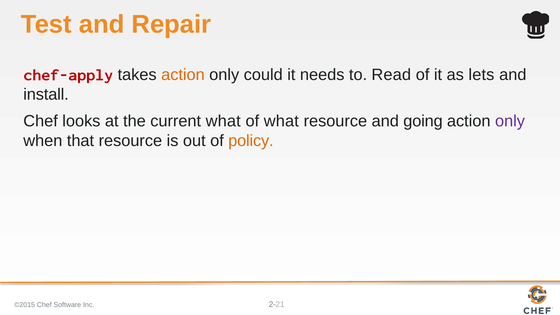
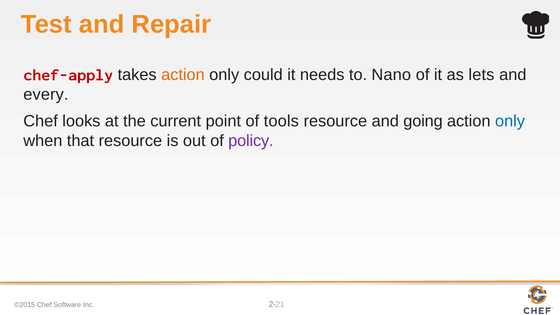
Read: Read -> Nano
install: install -> every
current what: what -> point
of what: what -> tools
only at (510, 121) colour: purple -> blue
policy colour: orange -> purple
